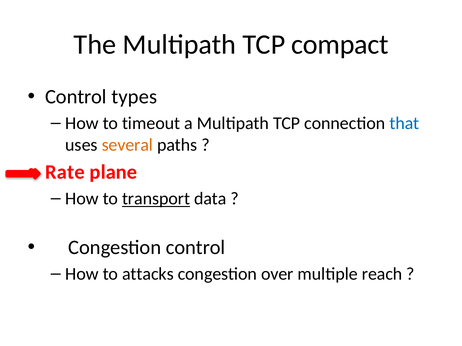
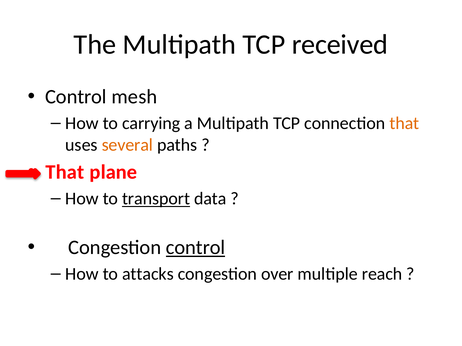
compact: compact -> received
types: types -> mesh
timeout: timeout -> carrying
that at (404, 123) colour: blue -> orange
Rate at (65, 172): Rate -> That
control at (196, 248) underline: none -> present
